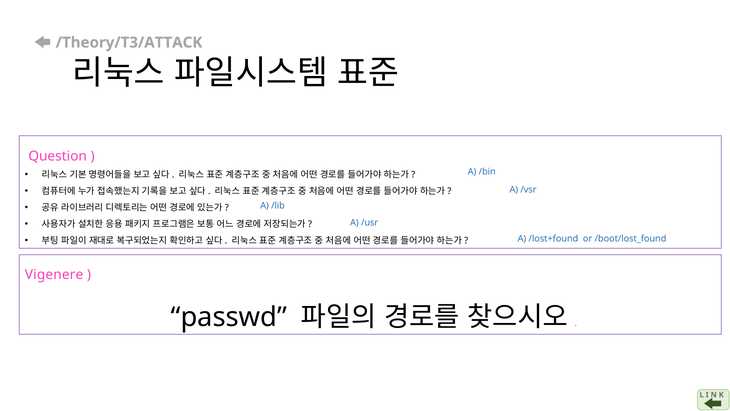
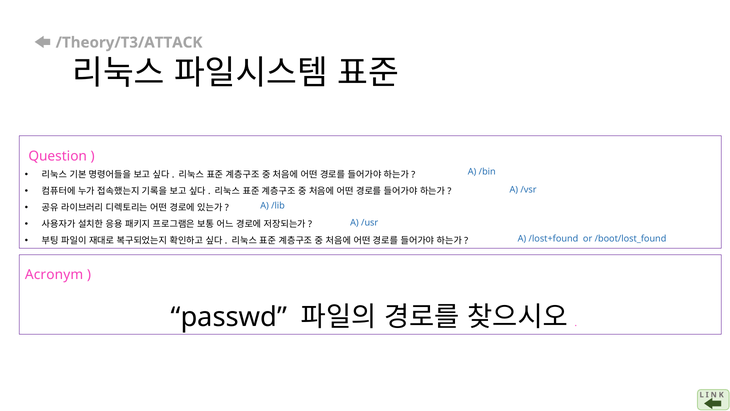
Vigenere: Vigenere -> Acronym
